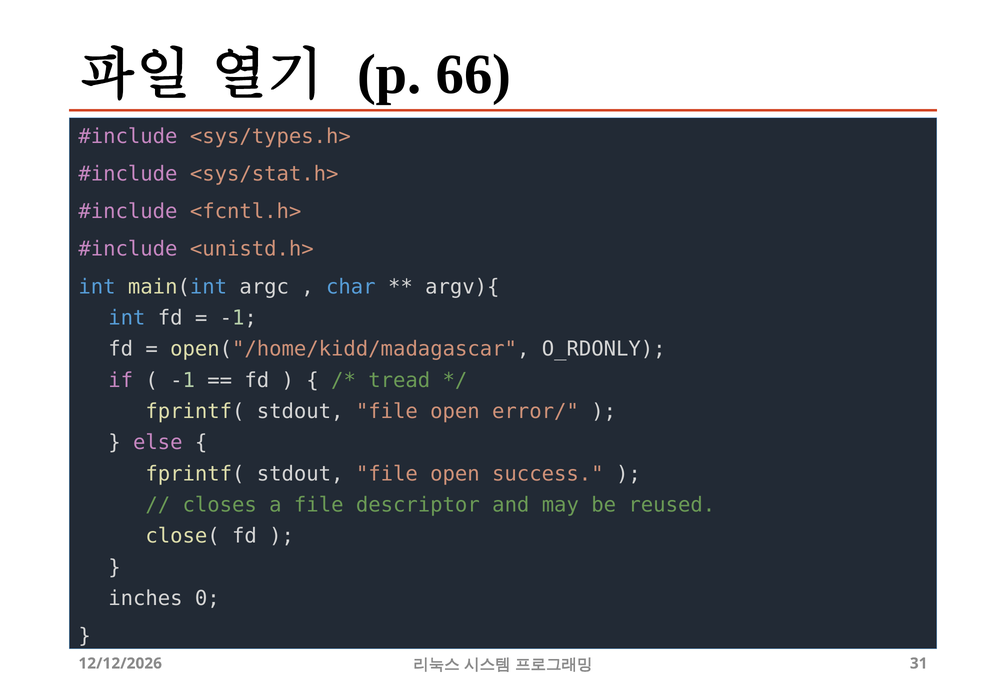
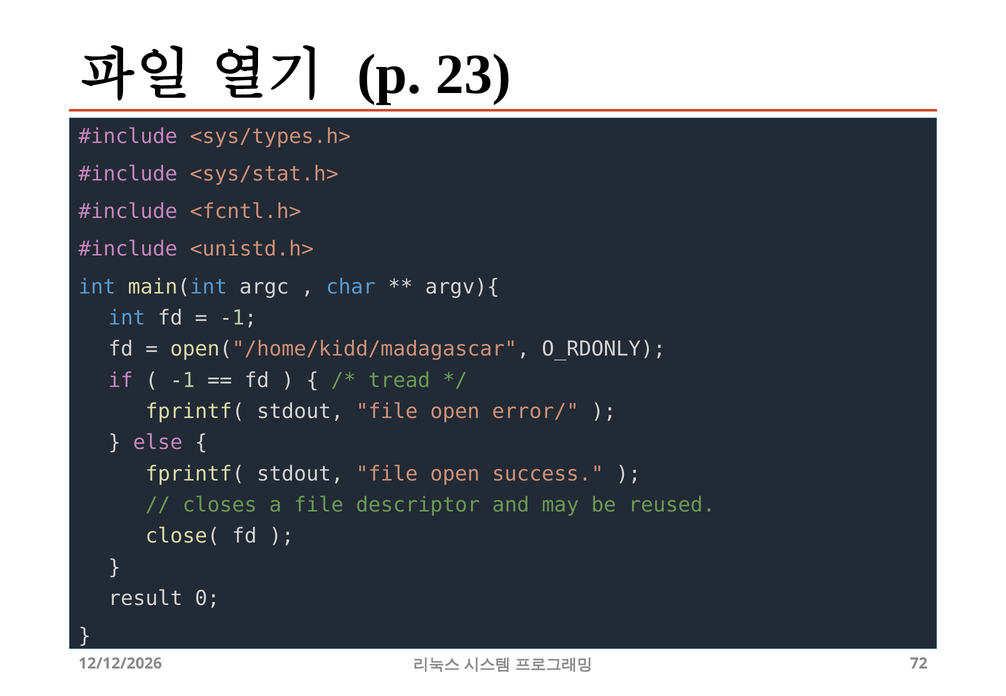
66: 66 -> 23
inches: inches -> result
31: 31 -> 72
